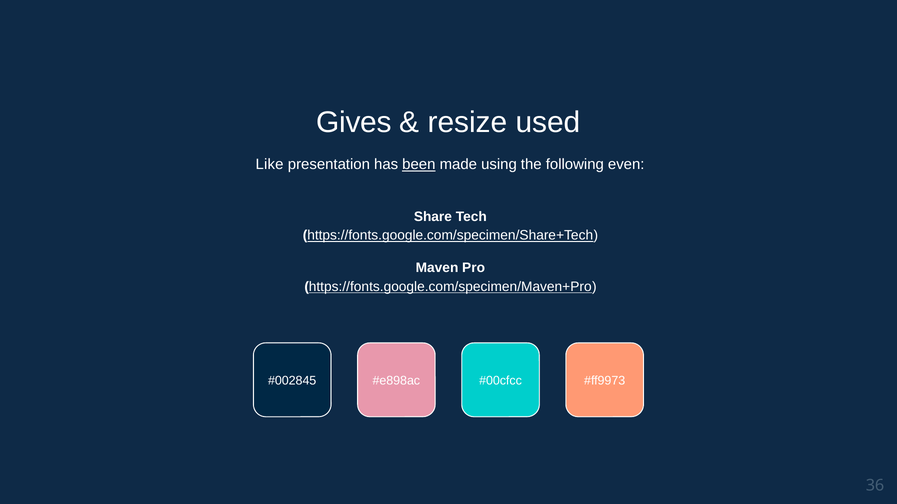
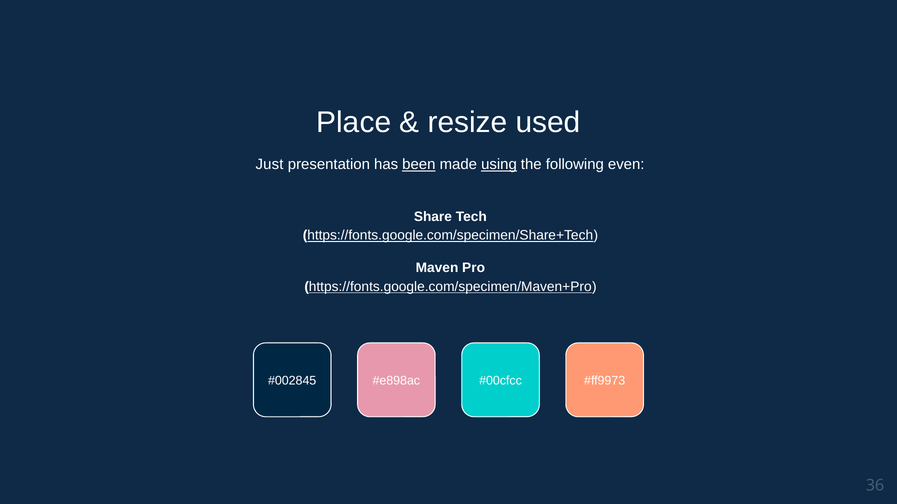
Gives: Gives -> Place
Like: Like -> Just
using underline: none -> present
